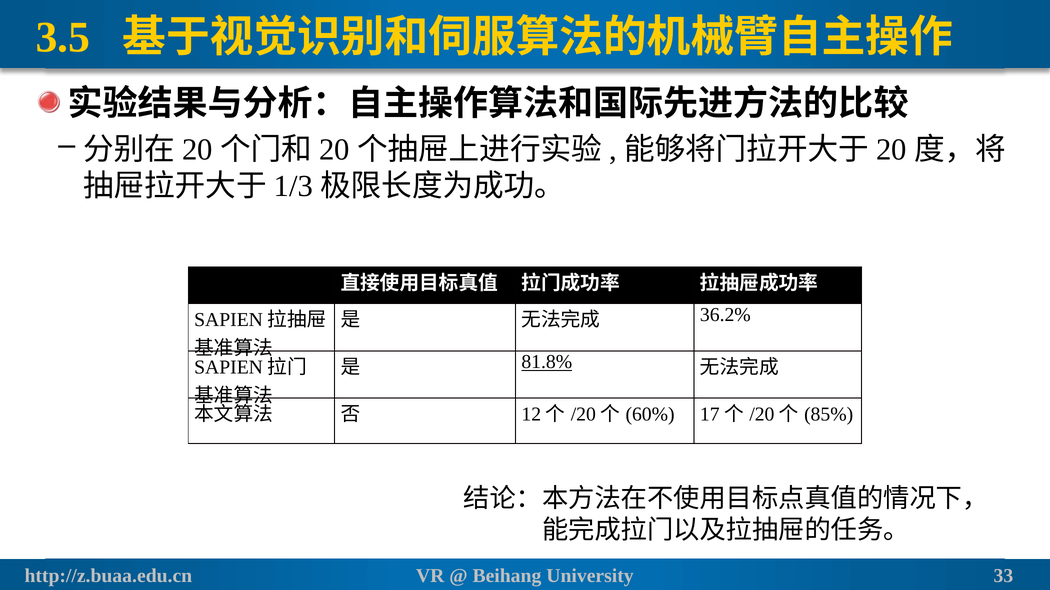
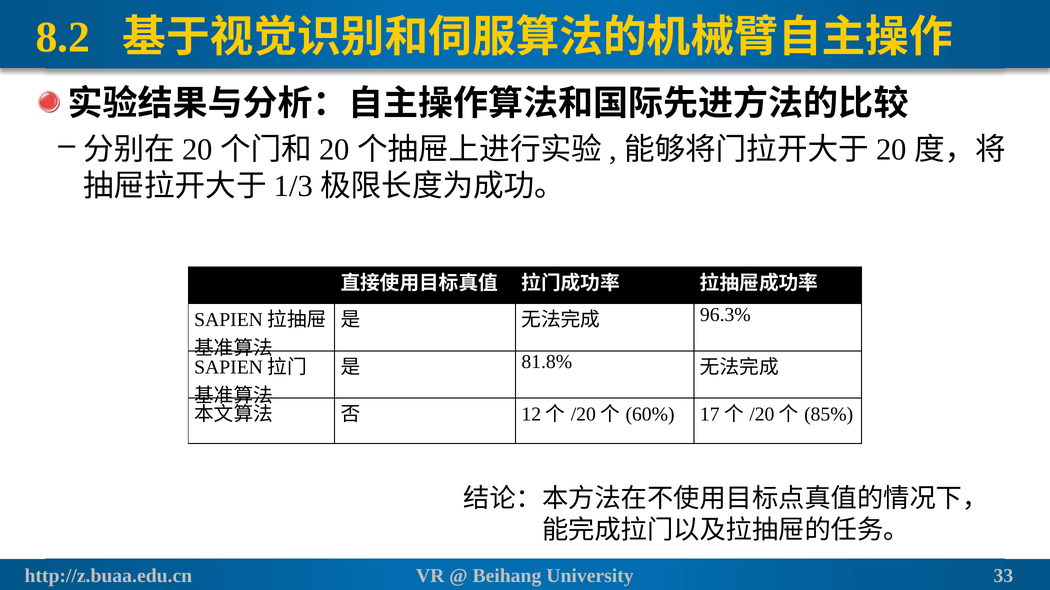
3.5: 3.5 -> 8.2
36.2%: 36.2% -> 96.3%
81.8% underline: present -> none
